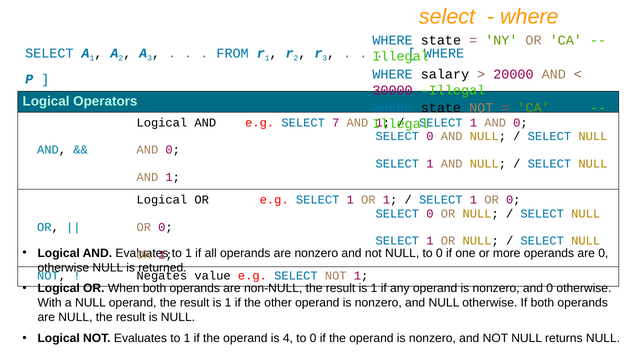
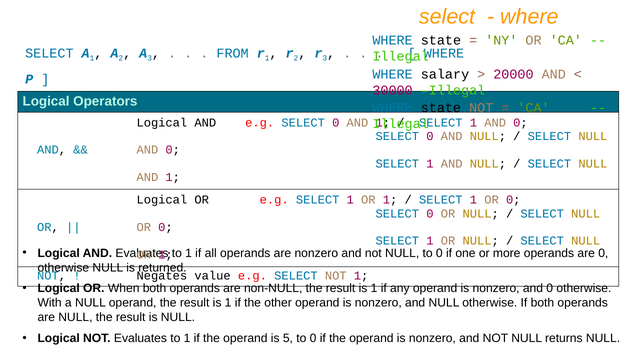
e.g SELECT 7: 7 -> 0
4: 4 -> 5
